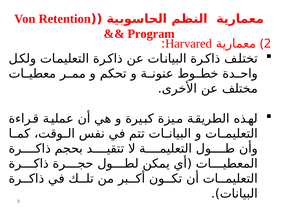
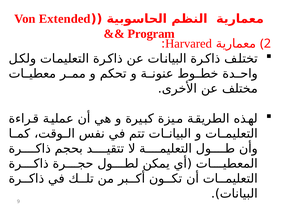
Retention: Retention -> Extended
